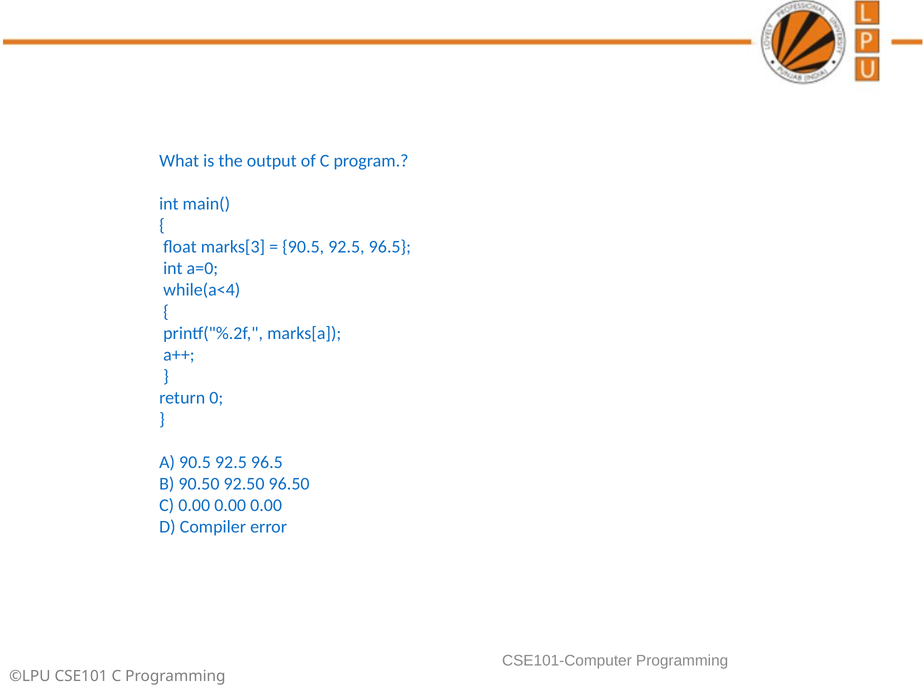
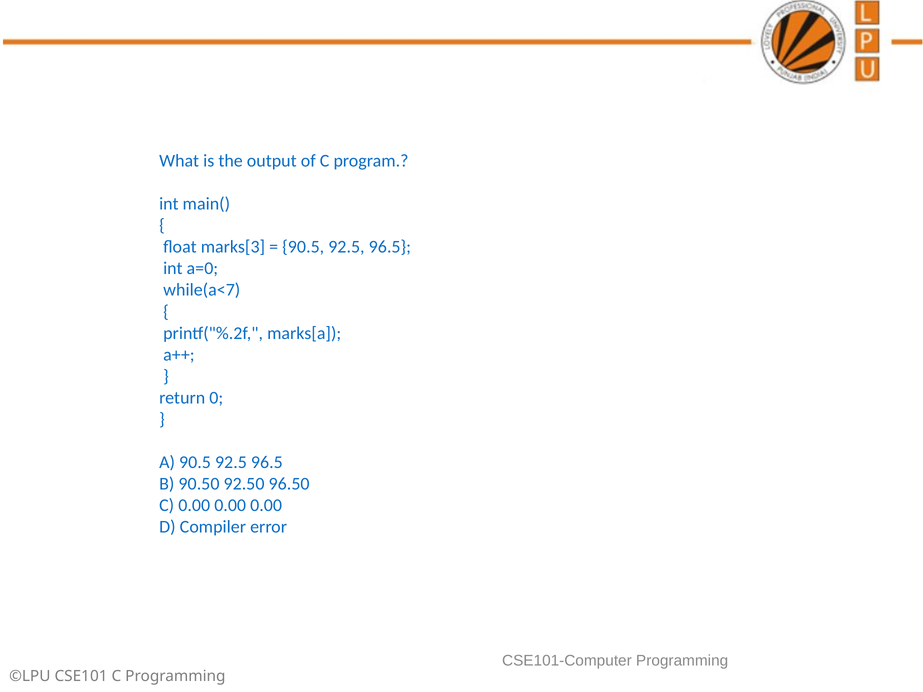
while(a<4: while(a<4 -> while(a<7
